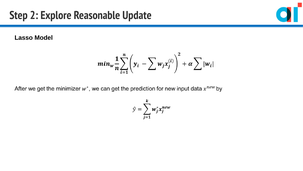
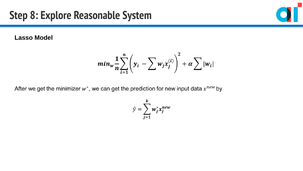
2: 2 -> 8
Update: Update -> System
